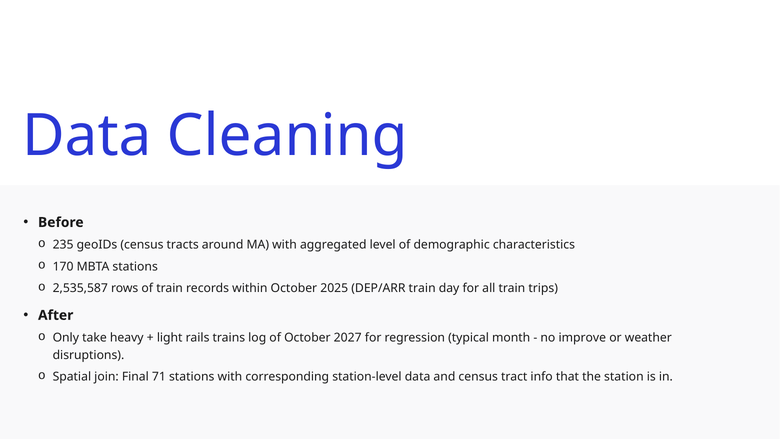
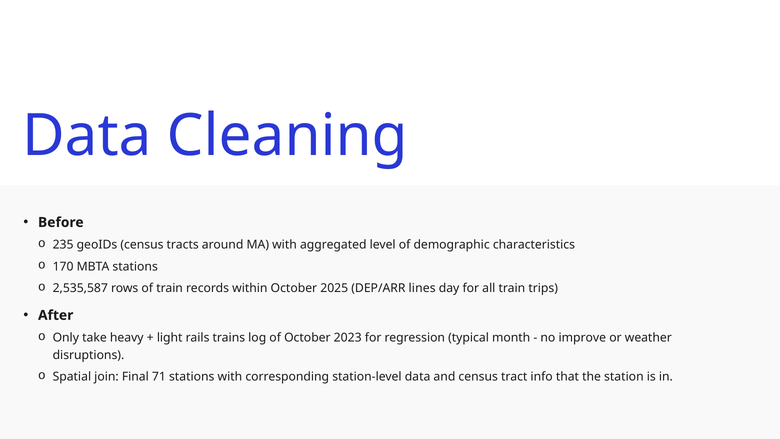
DEP/ARR train: train -> lines
2027: 2027 -> 2023
